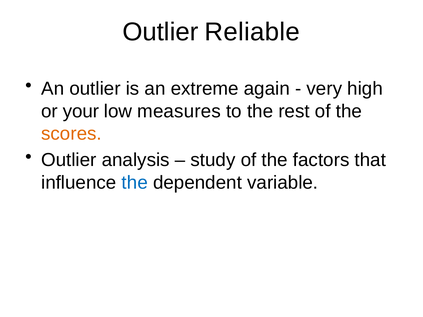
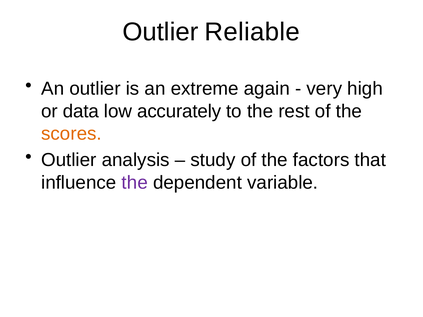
your: your -> data
measures: measures -> accurately
the at (135, 183) colour: blue -> purple
